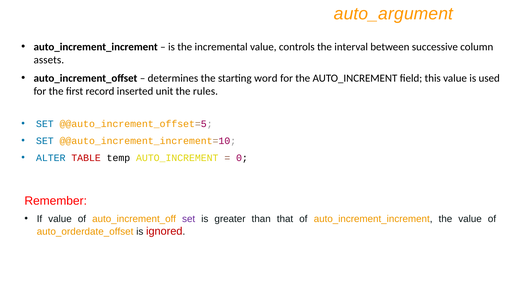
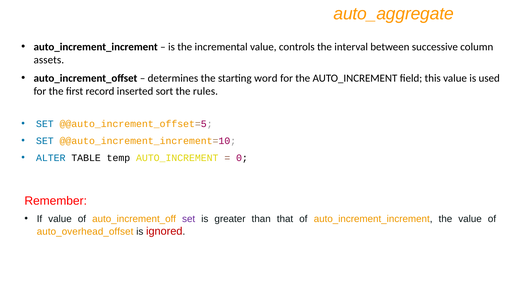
auto_argument: auto_argument -> auto_aggregate
unit: unit -> sort
TABLE colour: red -> black
auto_orderdate_offset: auto_orderdate_offset -> auto_overhead_offset
